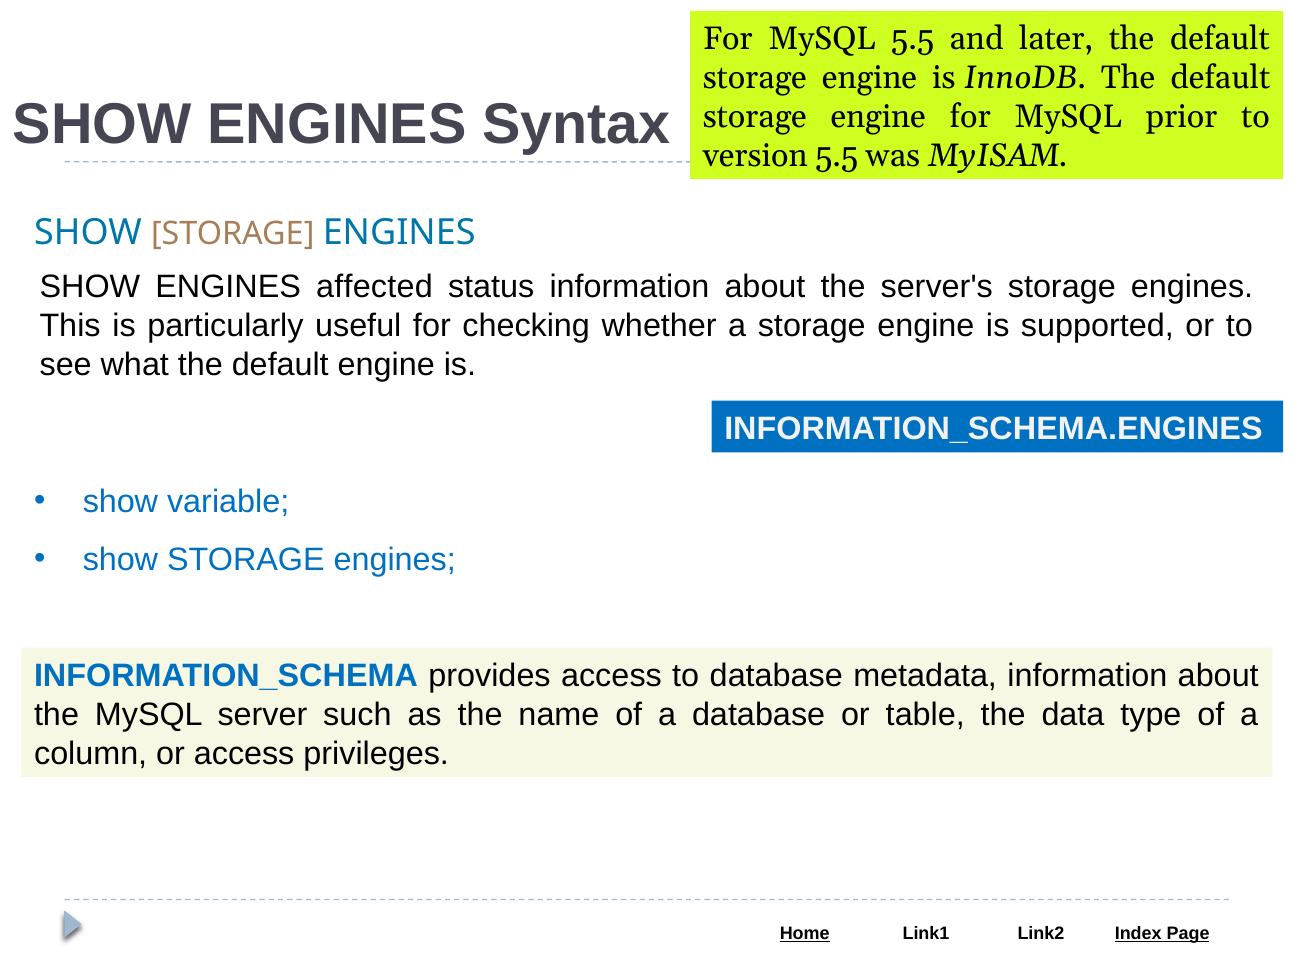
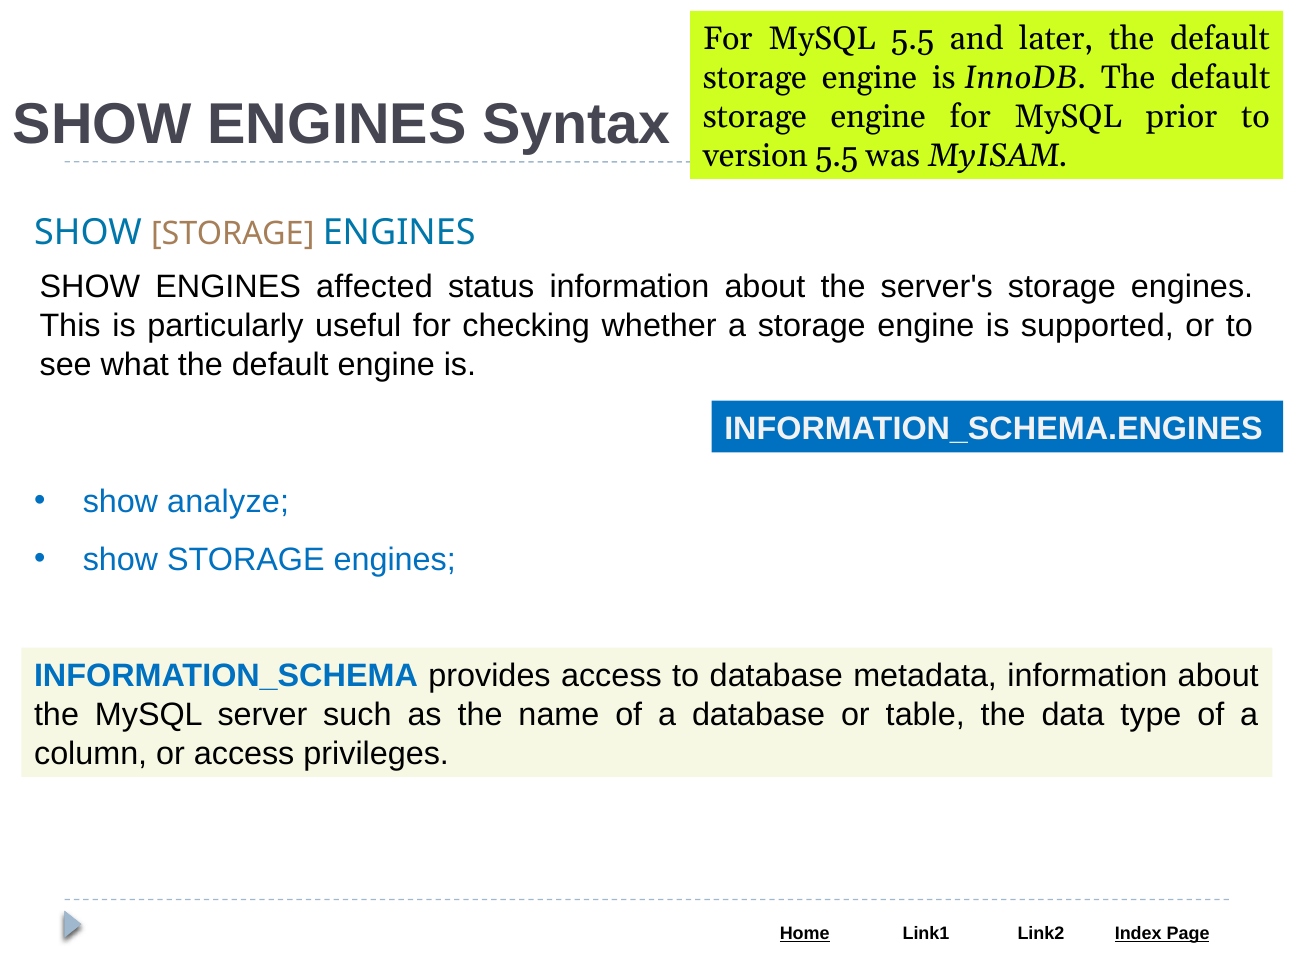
variable: variable -> analyze
